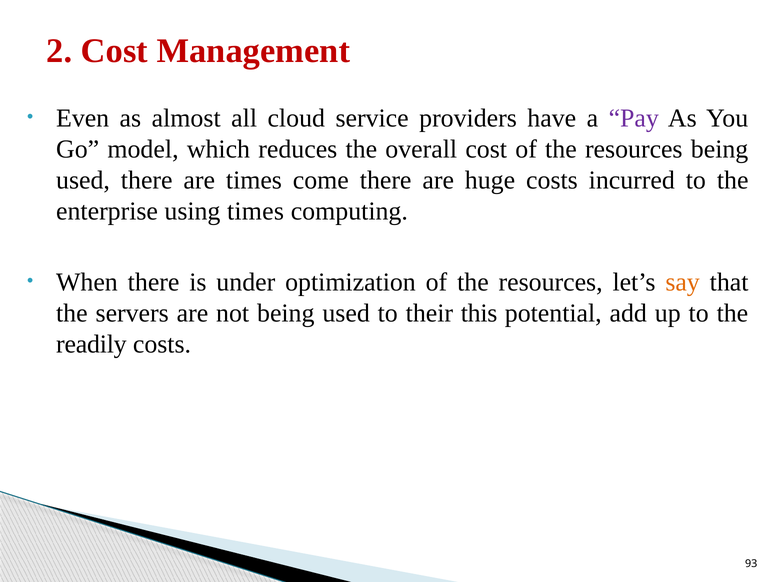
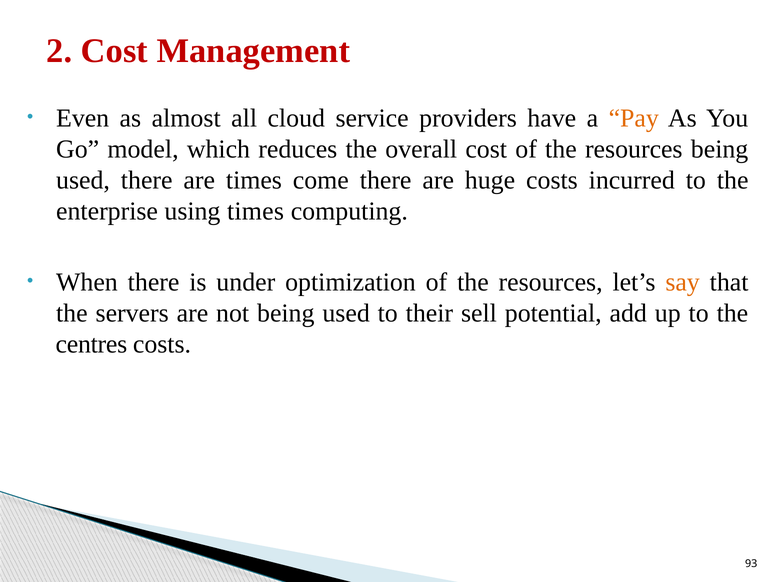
Pay colour: purple -> orange
this: this -> sell
readily: readily -> centres
